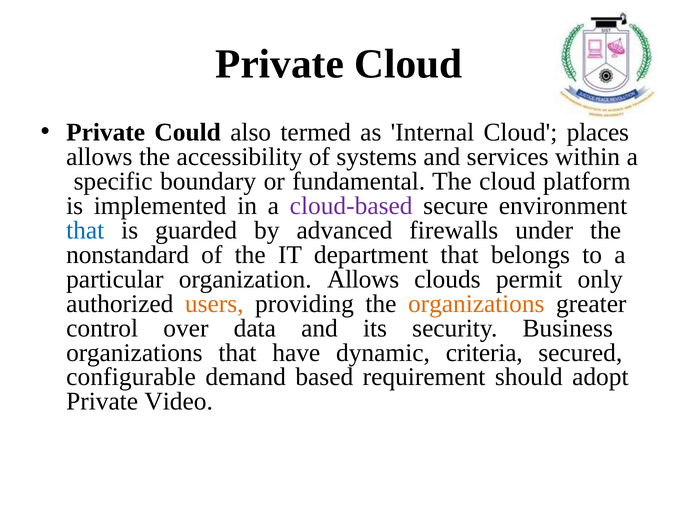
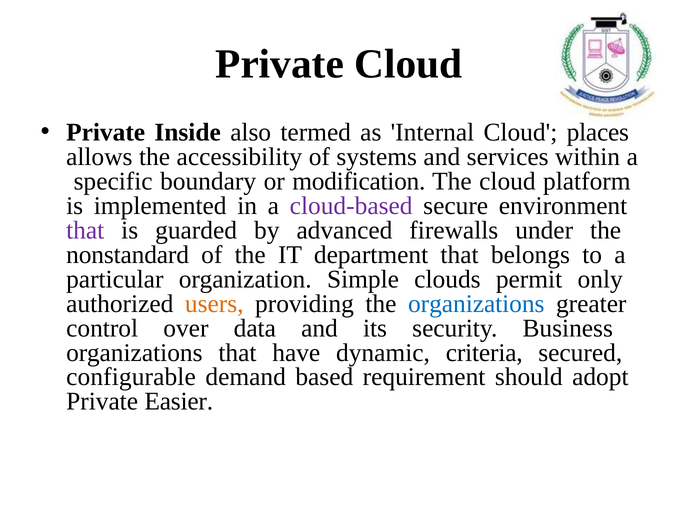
Could: Could -> Inside
fundamental: fundamental -> modification
that at (85, 230) colour: blue -> purple
organization Allows: Allows -> Simple
organizations at (476, 303) colour: orange -> blue
Video: Video -> Easier
